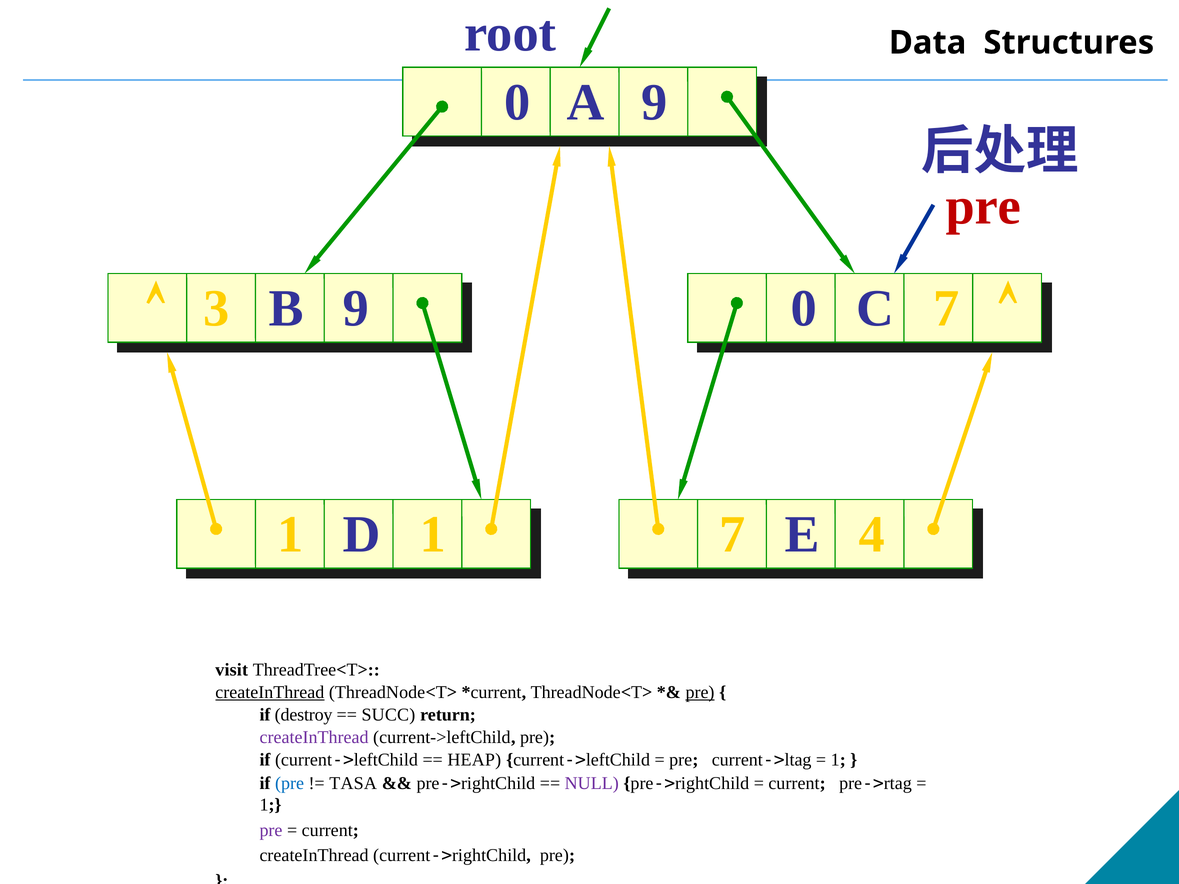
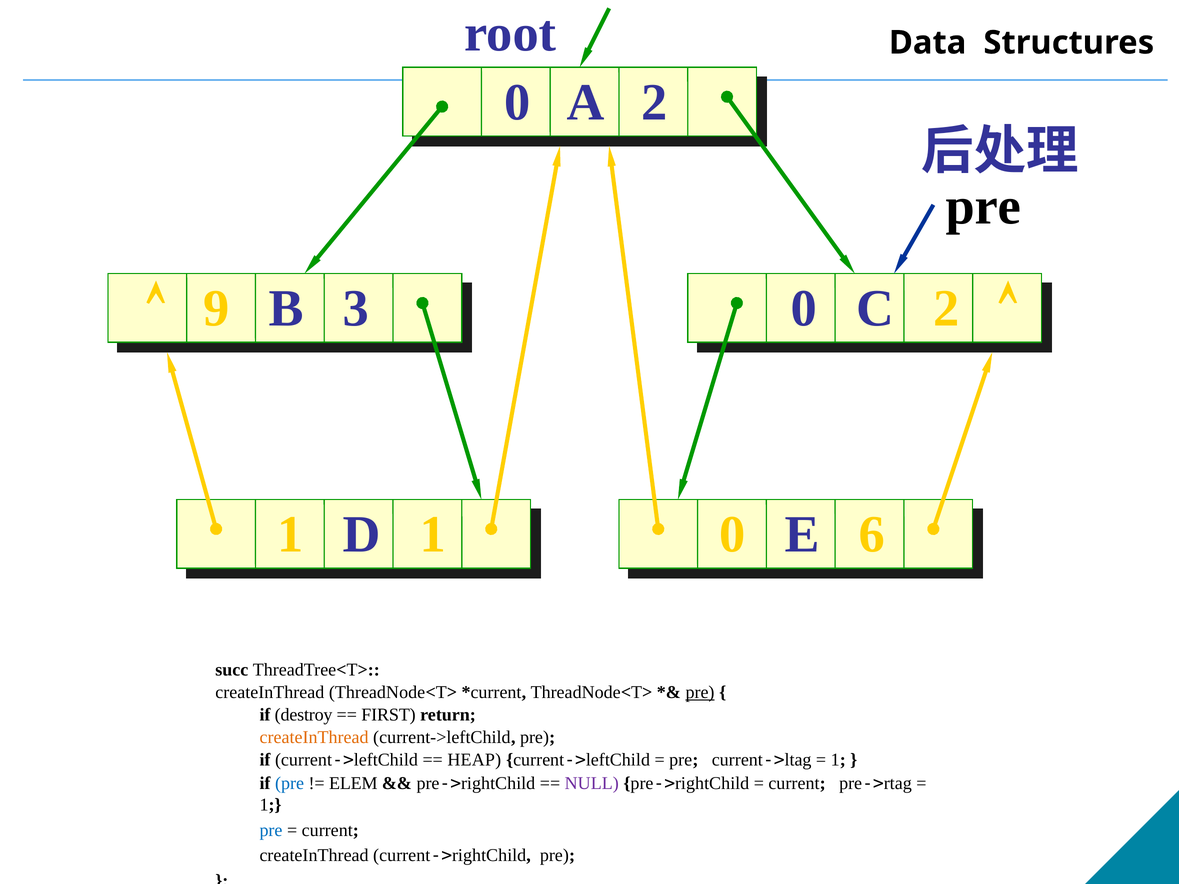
A 9: 9 -> 2
pre at (983, 207) colour: red -> black
3: 3 -> 9
B 9: 9 -> 3
C 7: 7 -> 2
1 7: 7 -> 0
4: 4 -> 6
visit: visit -> succ
createInThread at (270, 692) underline: present -> none
SUCC: SUCC -> FIRST
createInThread at (314, 737) colour: purple -> orange
TASA: TASA -> ELEM
pre at (271, 830) colour: purple -> blue
